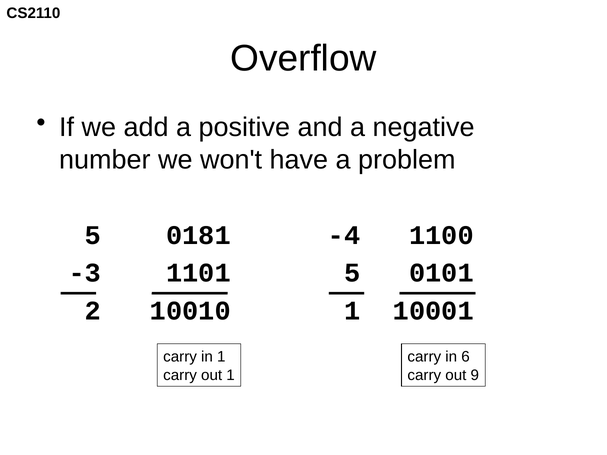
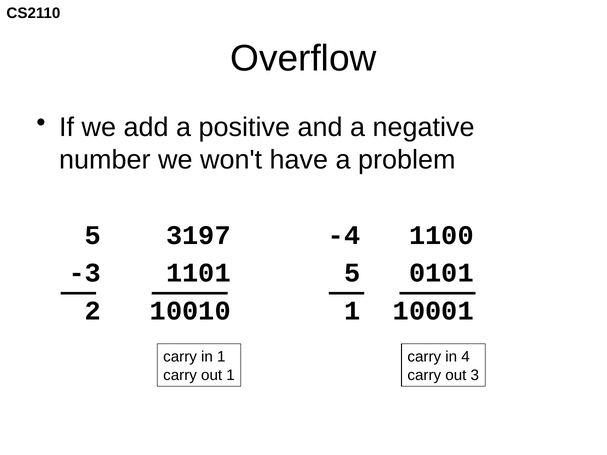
0181: 0181 -> 3197
6: 6 -> 4
9: 9 -> 3
